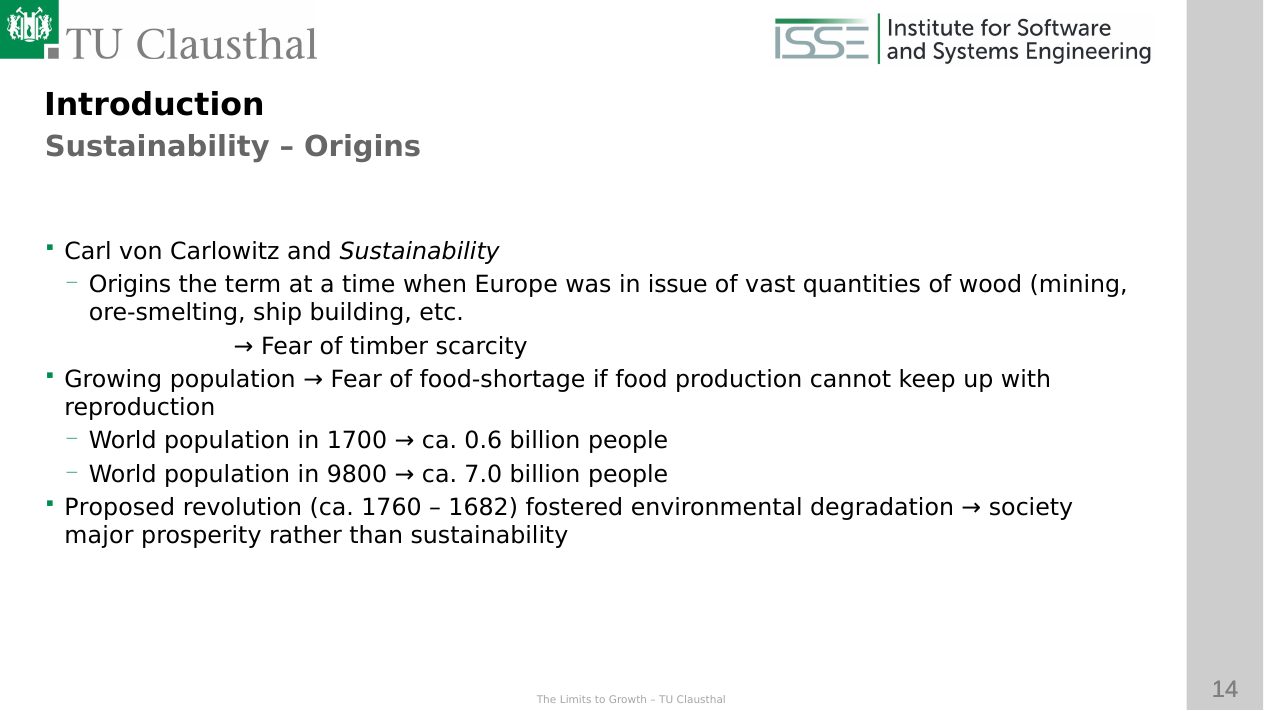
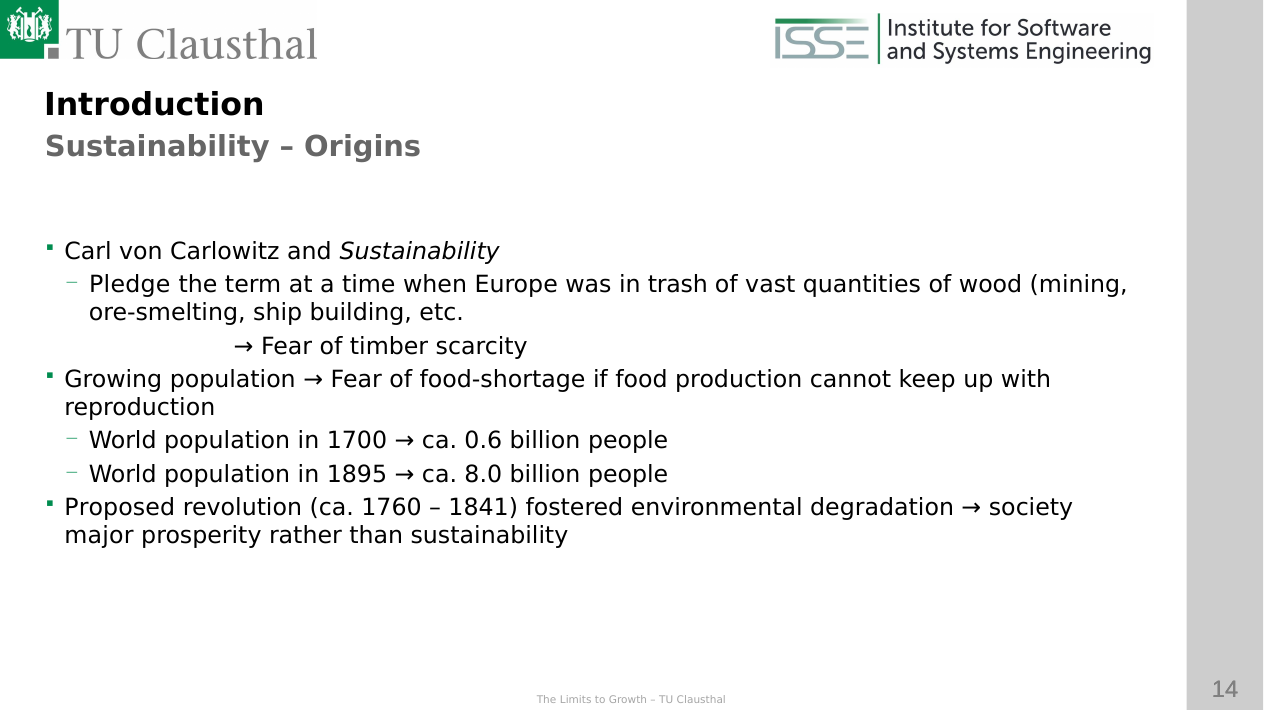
Origins at (130, 285): Origins -> Pledge
issue: issue -> trash
9800: 9800 -> 1895
7.0: 7.0 -> 8.0
1682: 1682 -> 1841
